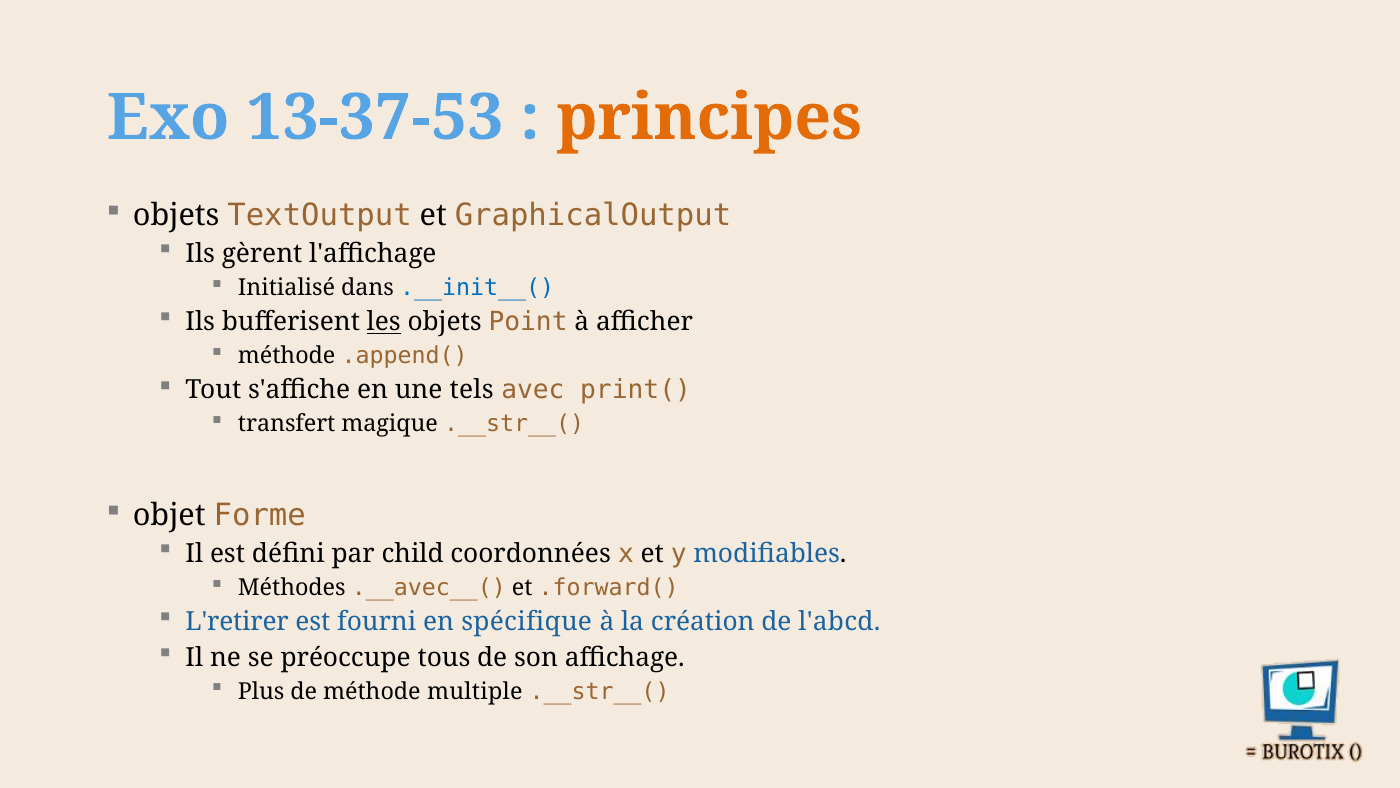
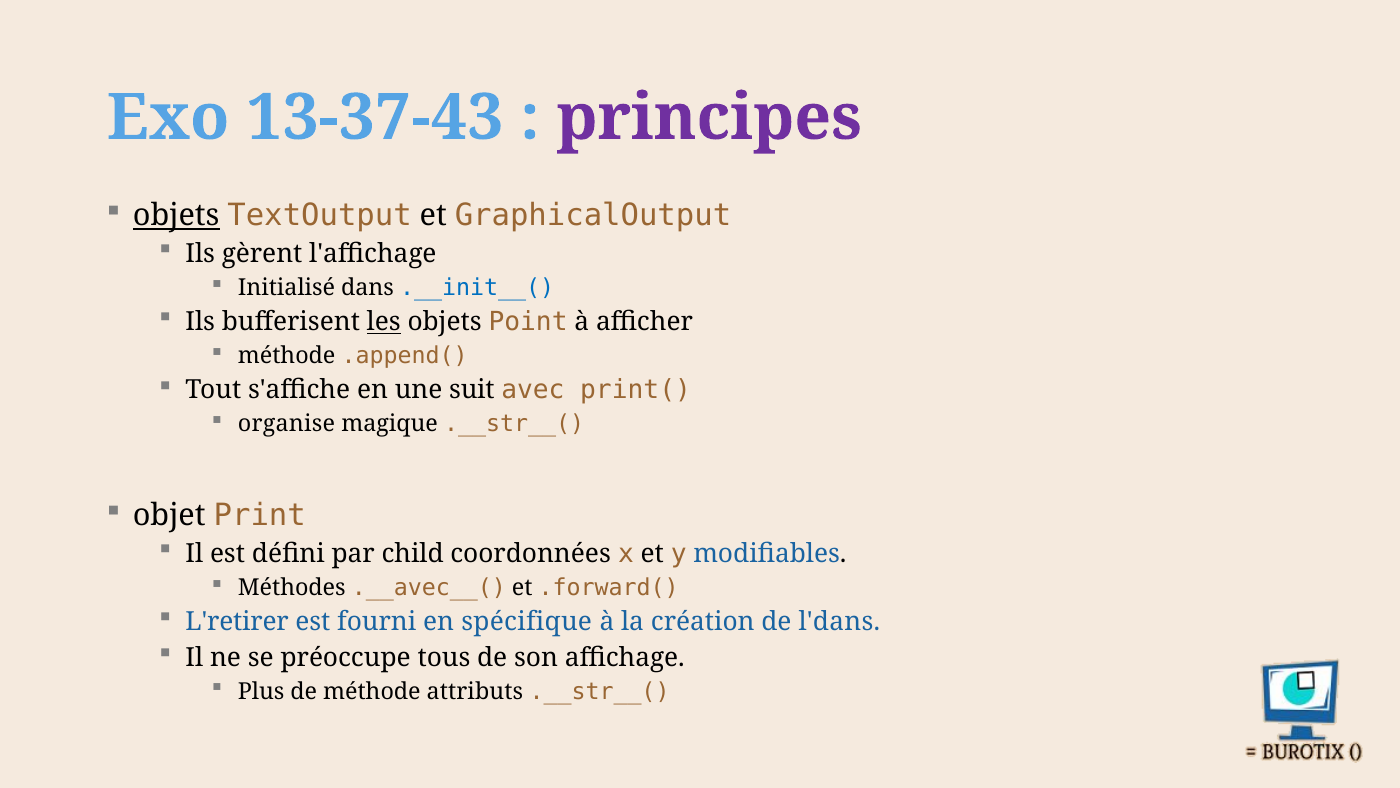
13-37-53: 13-37-53 -> 13-37-43
principes colour: orange -> purple
objets at (176, 216) underline: none -> present
tels: tels -> suit
transfert: transfert -> organise
Forme: Forme -> Print
l'abcd: l'abcd -> l'dans
multiple: multiple -> attributs
